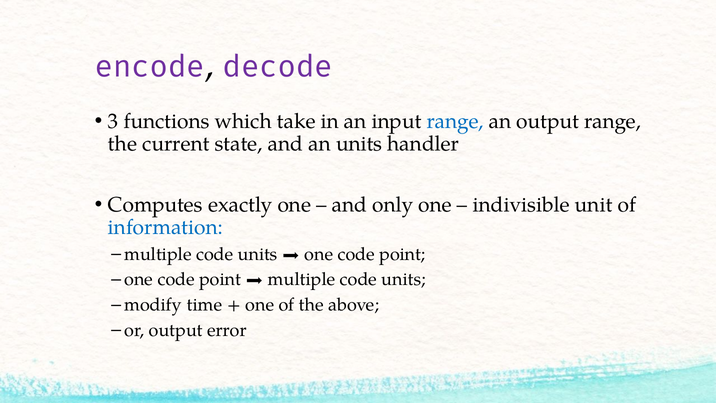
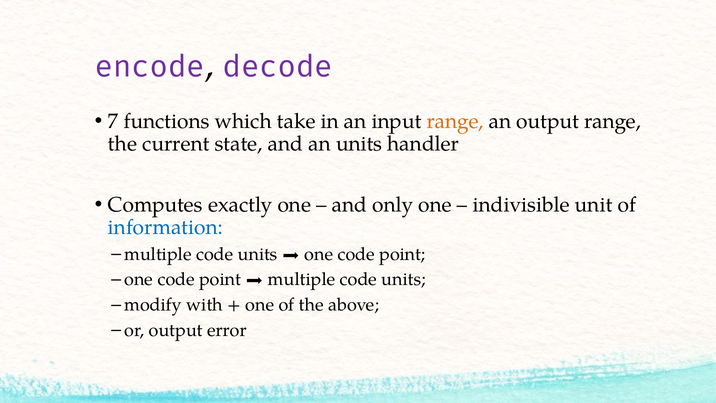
3: 3 -> 7
range at (455, 121) colour: blue -> orange
time: time -> with
